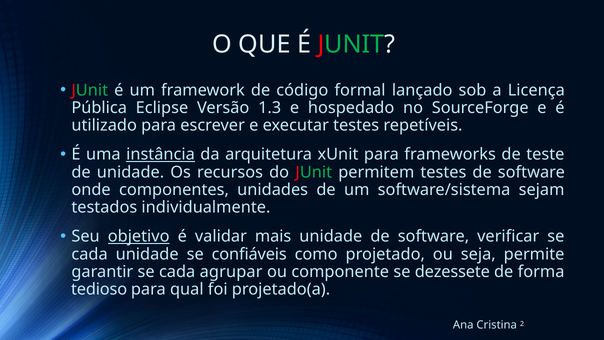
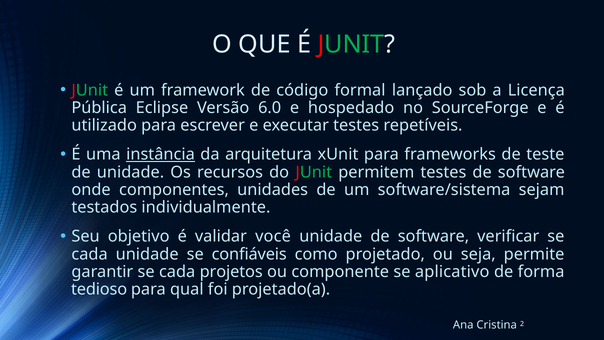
1.3: 1.3 -> 6.0
objetivo underline: present -> none
mais: mais -> você
agrupar: agrupar -> projetos
dezessete: dezessete -> aplicativo
